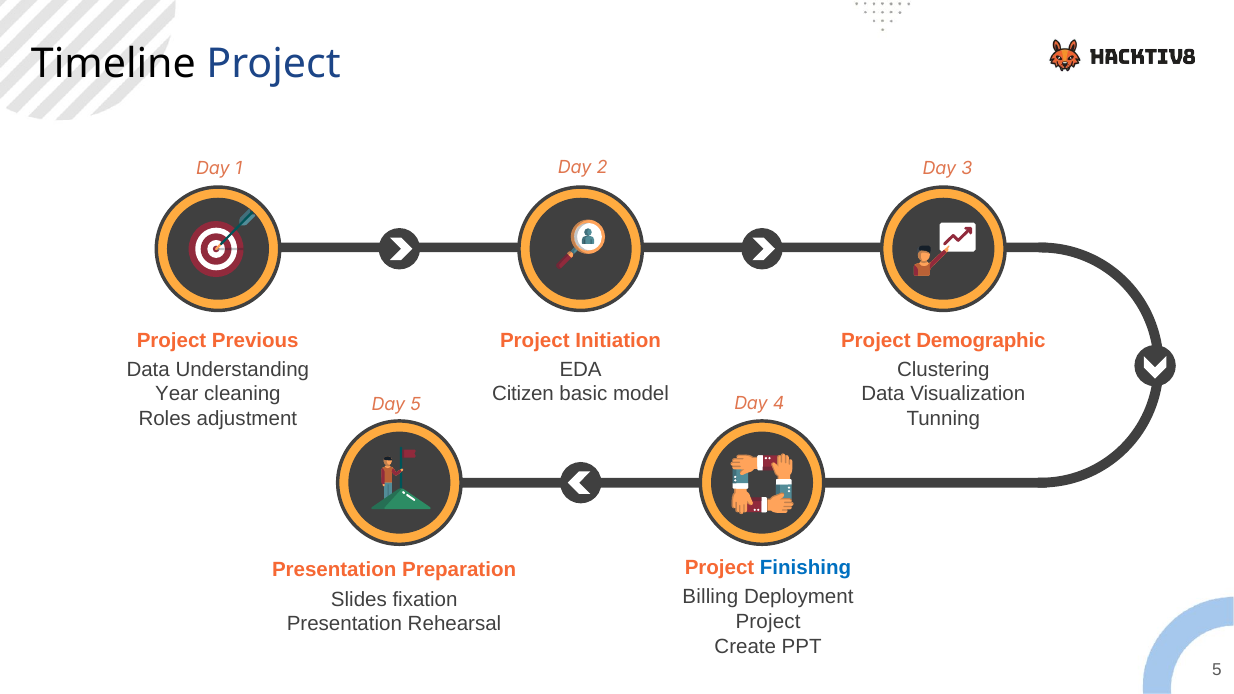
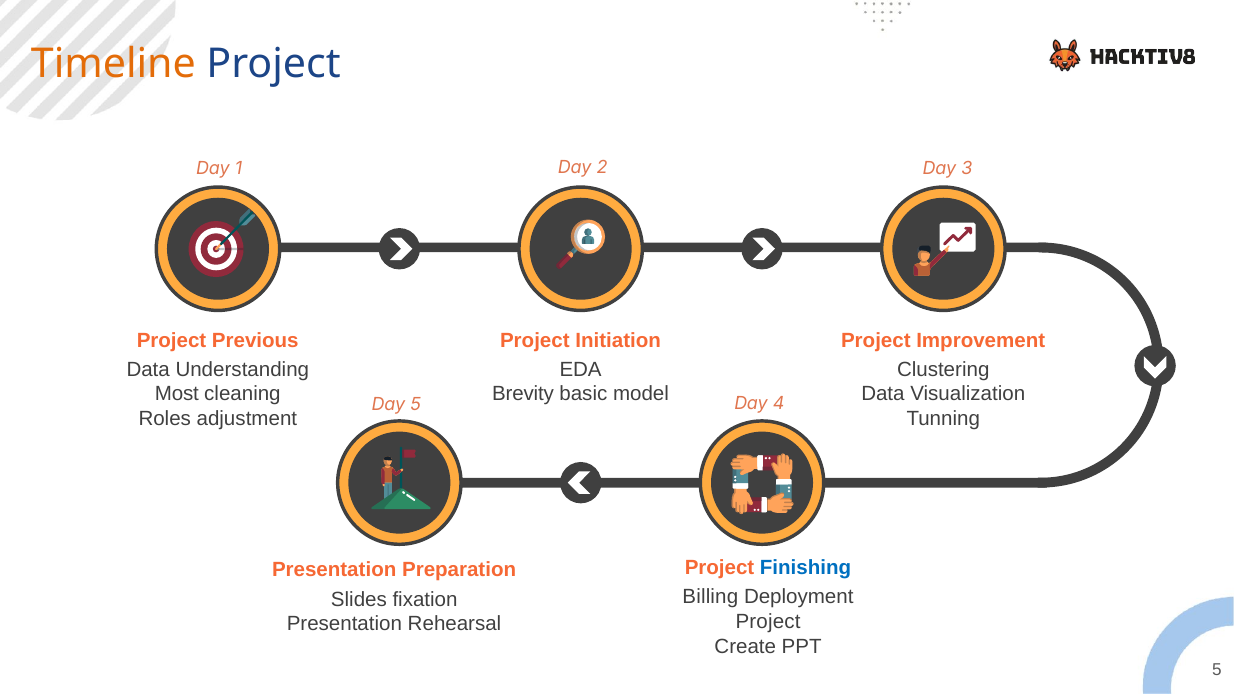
Timeline colour: black -> orange
Demographic: Demographic -> Improvement
Year: Year -> Most
Citizen: Citizen -> Brevity
